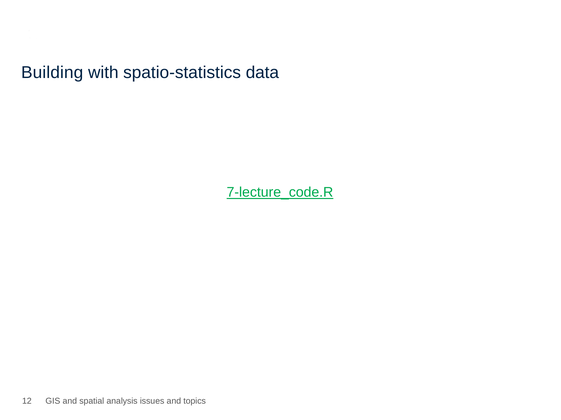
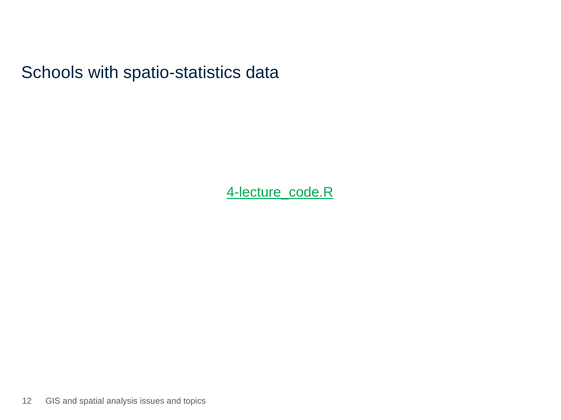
Building: Building -> Schools
7-lecture_code.R: 7-lecture_code.R -> 4-lecture_code.R
